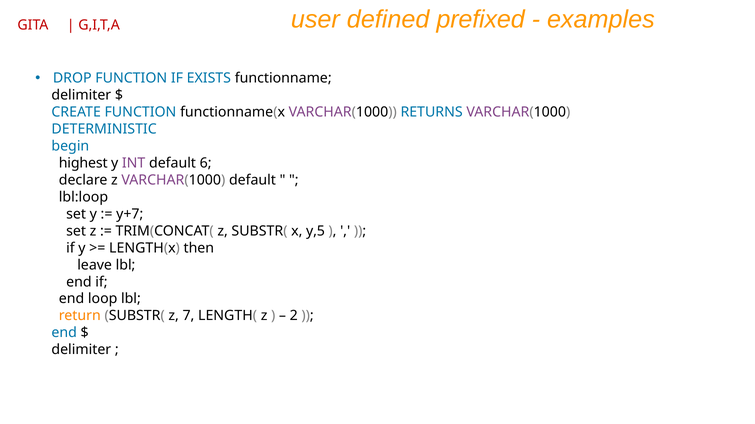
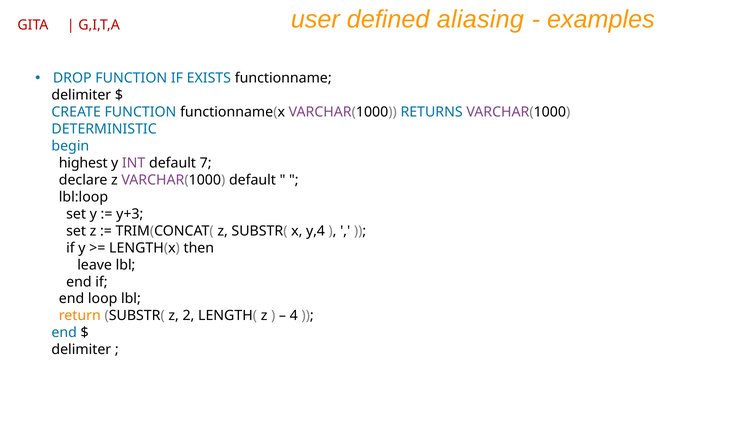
prefixed: prefixed -> aliasing
6: 6 -> 7
y+7: y+7 -> y+3
y,5: y,5 -> y,4
7: 7 -> 2
2: 2 -> 4
